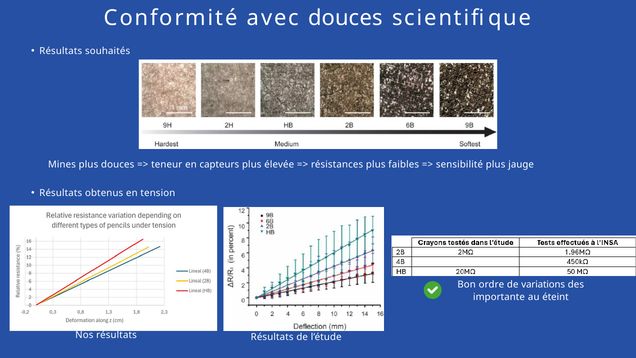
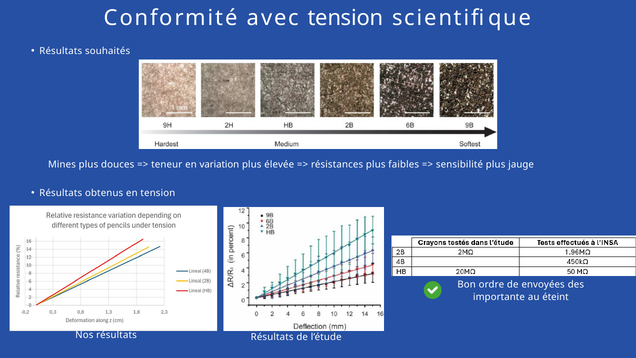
avec douces: douces -> tension
capteurs: capteurs -> variation
variations: variations -> envoyées
